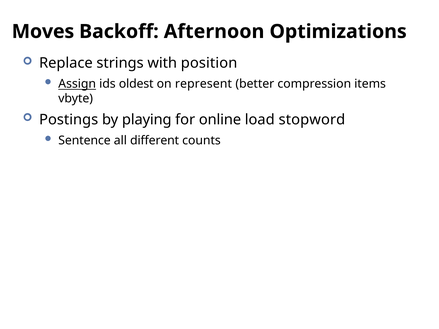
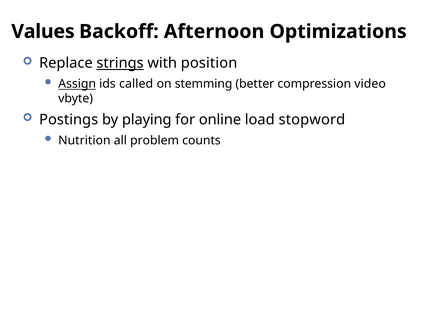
Moves: Moves -> Values
strings underline: none -> present
oldest: oldest -> called
represent: represent -> stemming
items: items -> video
Sentence: Sentence -> Nutrition
different: different -> problem
